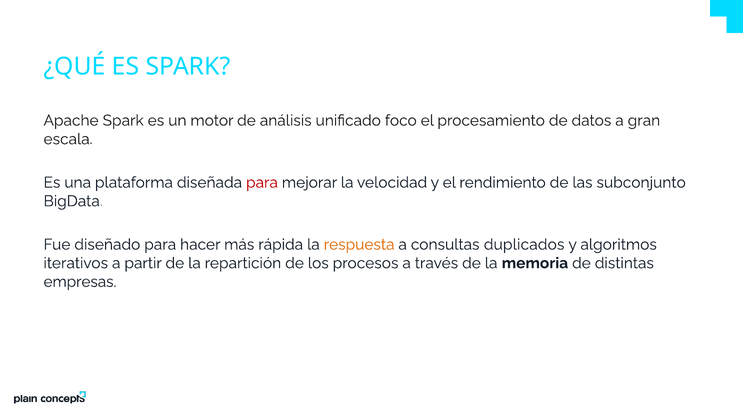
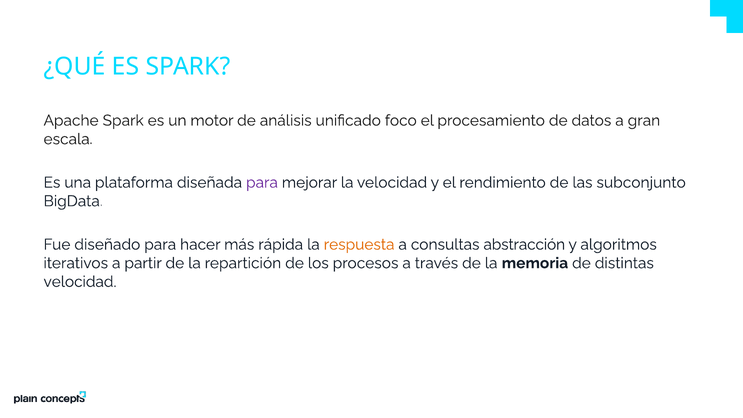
para at (262, 182) colour: red -> purple
duplicados: duplicados -> abstracción
empresas at (80, 282): empresas -> velocidad
